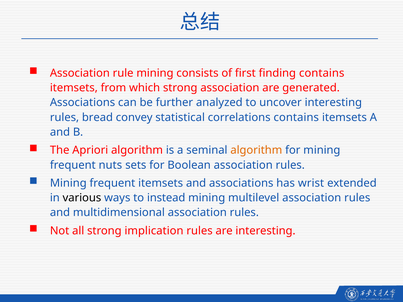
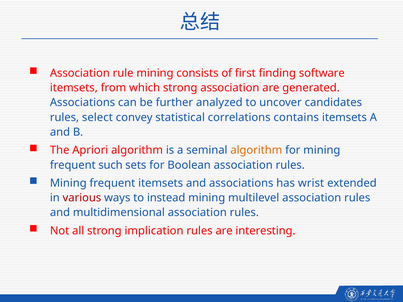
finding contains: contains -> software
uncover interesting: interesting -> candidates
bread: bread -> select
nuts: nuts -> such
various colour: black -> red
